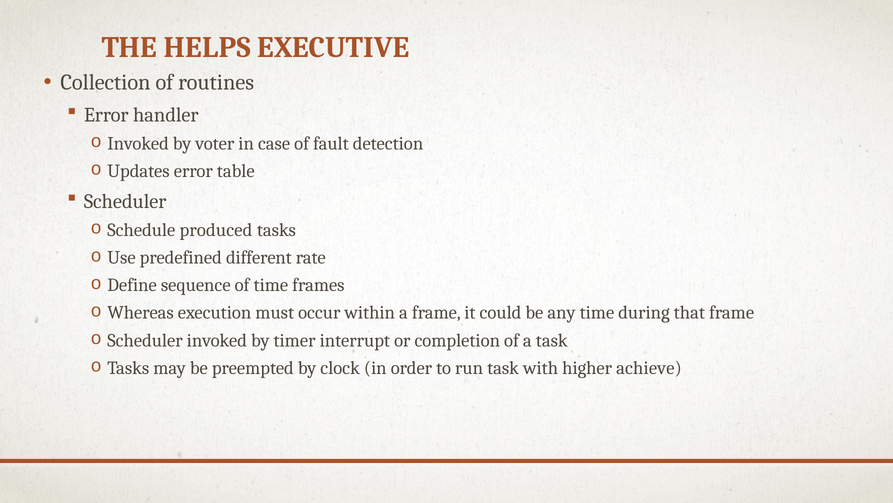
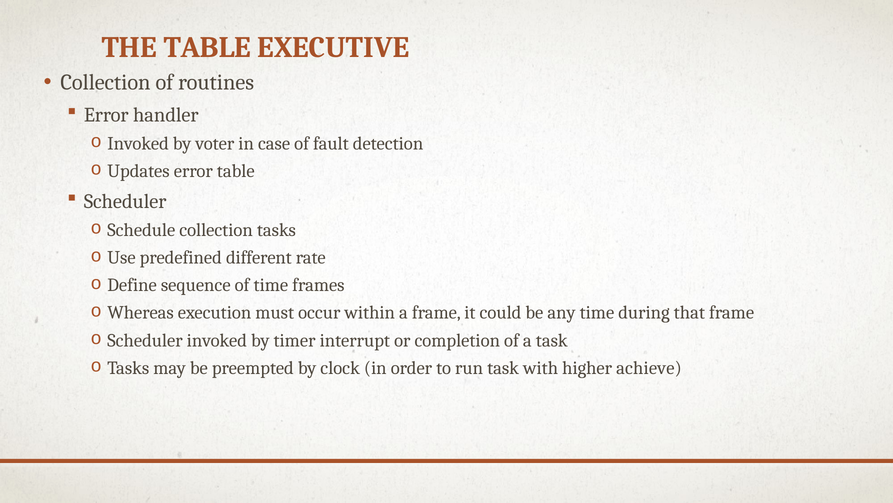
THE HELPS: HELPS -> TABLE
Schedule produced: produced -> collection
